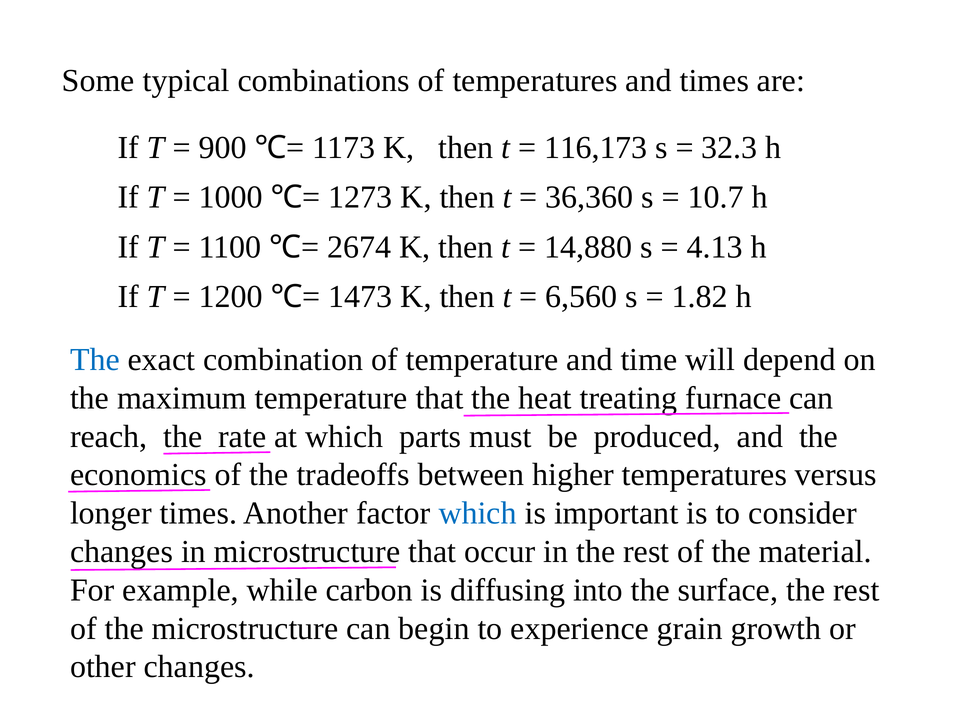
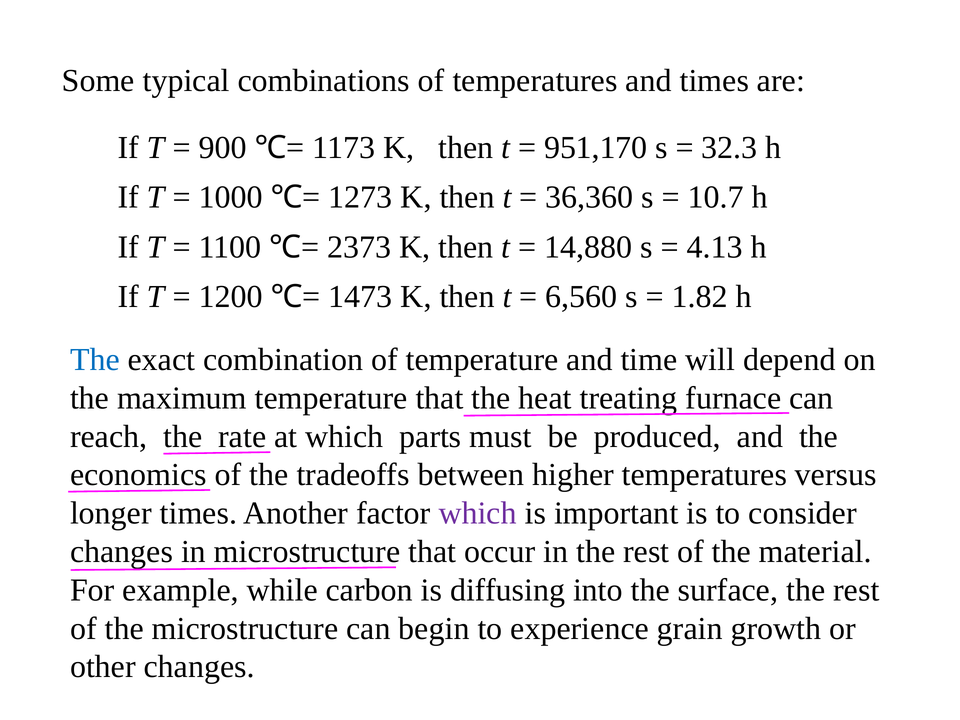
116,173: 116,173 -> 951,170
2674: 2674 -> 2373
which at (478, 513) colour: blue -> purple
